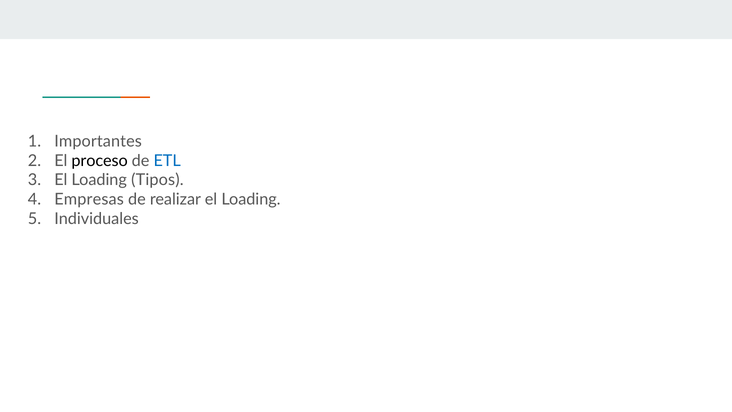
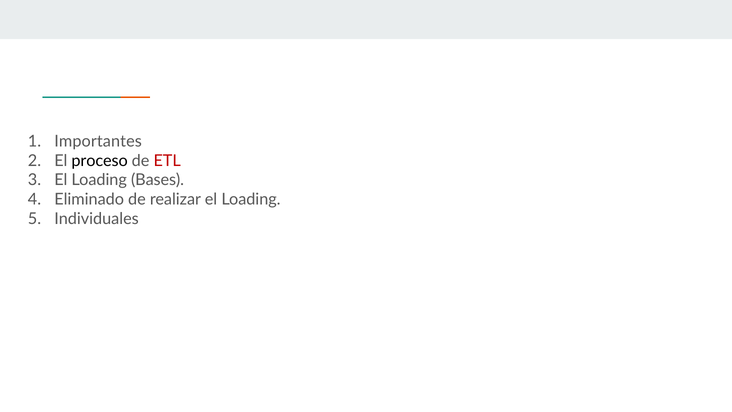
ETL colour: blue -> red
Tipos: Tipos -> Bases
Empresas: Empresas -> Eliminado
